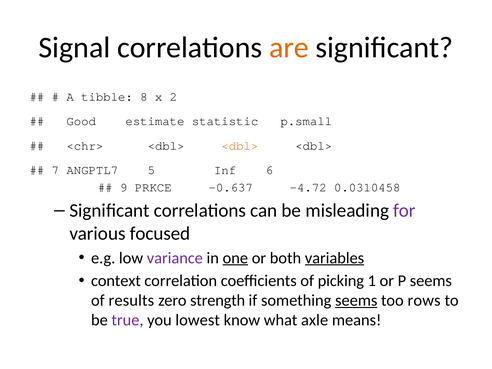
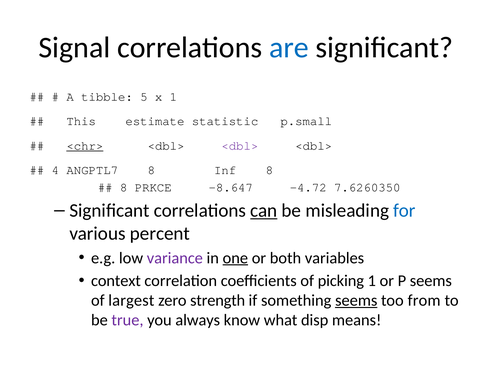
are colour: orange -> blue
8: 8 -> 5
x 2: 2 -> 1
Good: Good -> This
<chr> underline: none -> present
<dbl> at (240, 146) colour: orange -> purple
7: 7 -> 4
ANGPTL7 5: 5 -> 8
Inf 6: 6 -> 8
9 at (124, 187): 9 -> 8
-0.637: -0.637 -> -8.647
0.0310458: 0.0310458 -> 7.6260350
can underline: none -> present
for colour: purple -> blue
focused: focused -> percent
variables underline: present -> none
results: results -> largest
rows: rows -> from
lowest: lowest -> always
axle: axle -> disp
